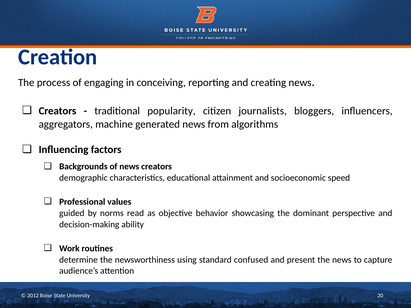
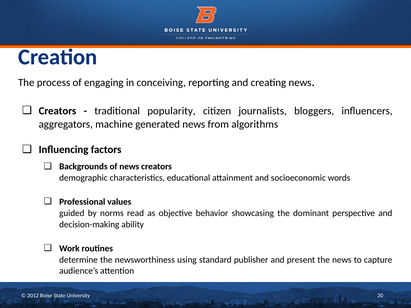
speed: speed -> words
confused: confused -> publisher
